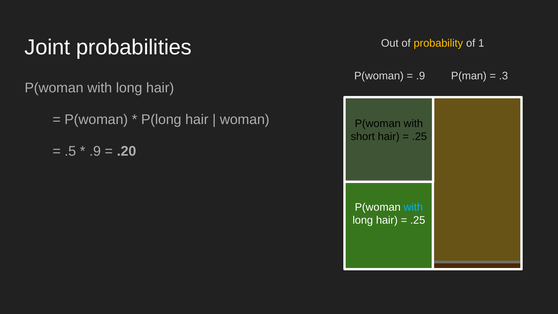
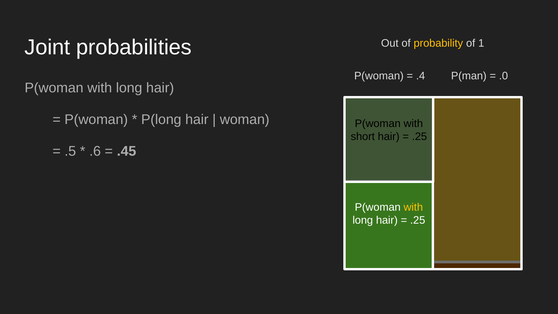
.9 at (421, 76): .9 -> .4
.3: .3 -> .0
.9 at (95, 151): .9 -> .6
.20: .20 -> .45
with at (413, 207) colour: light blue -> yellow
